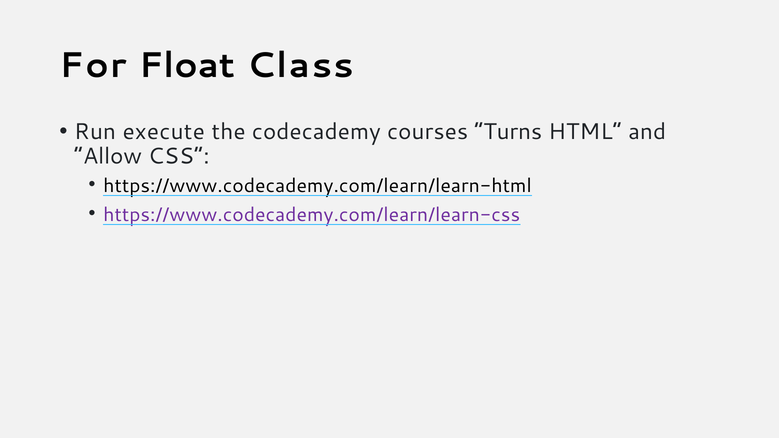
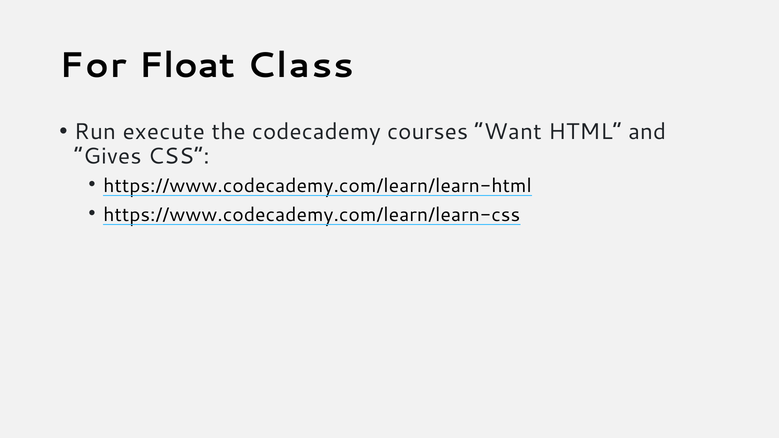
Turns: Turns -> Want
Allow: Allow -> Gives
https://www.codecademy.com/learn/learn-css colour: purple -> black
